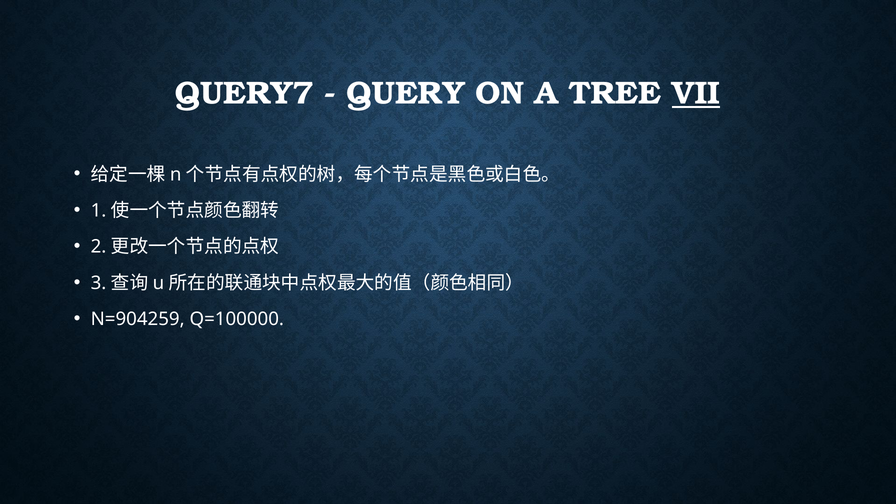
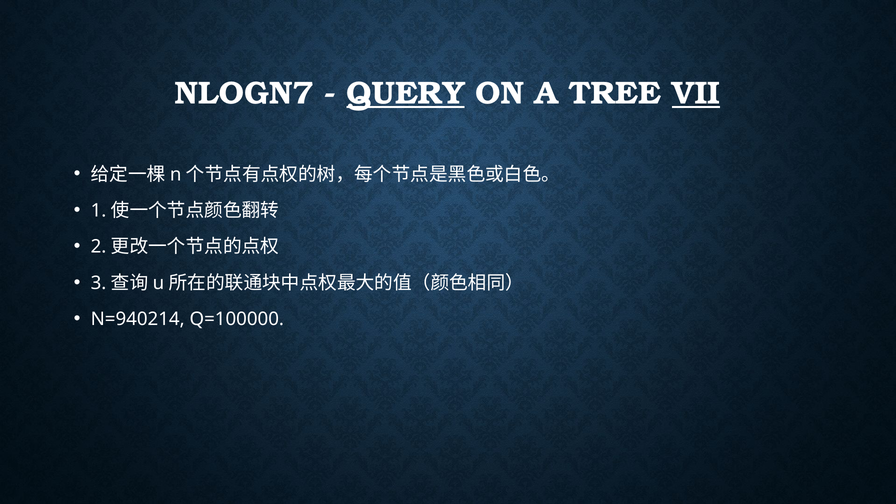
QUERY7: QUERY7 -> NLOGN7
QUERY underline: none -> present
N=904259: N=904259 -> N=940214
